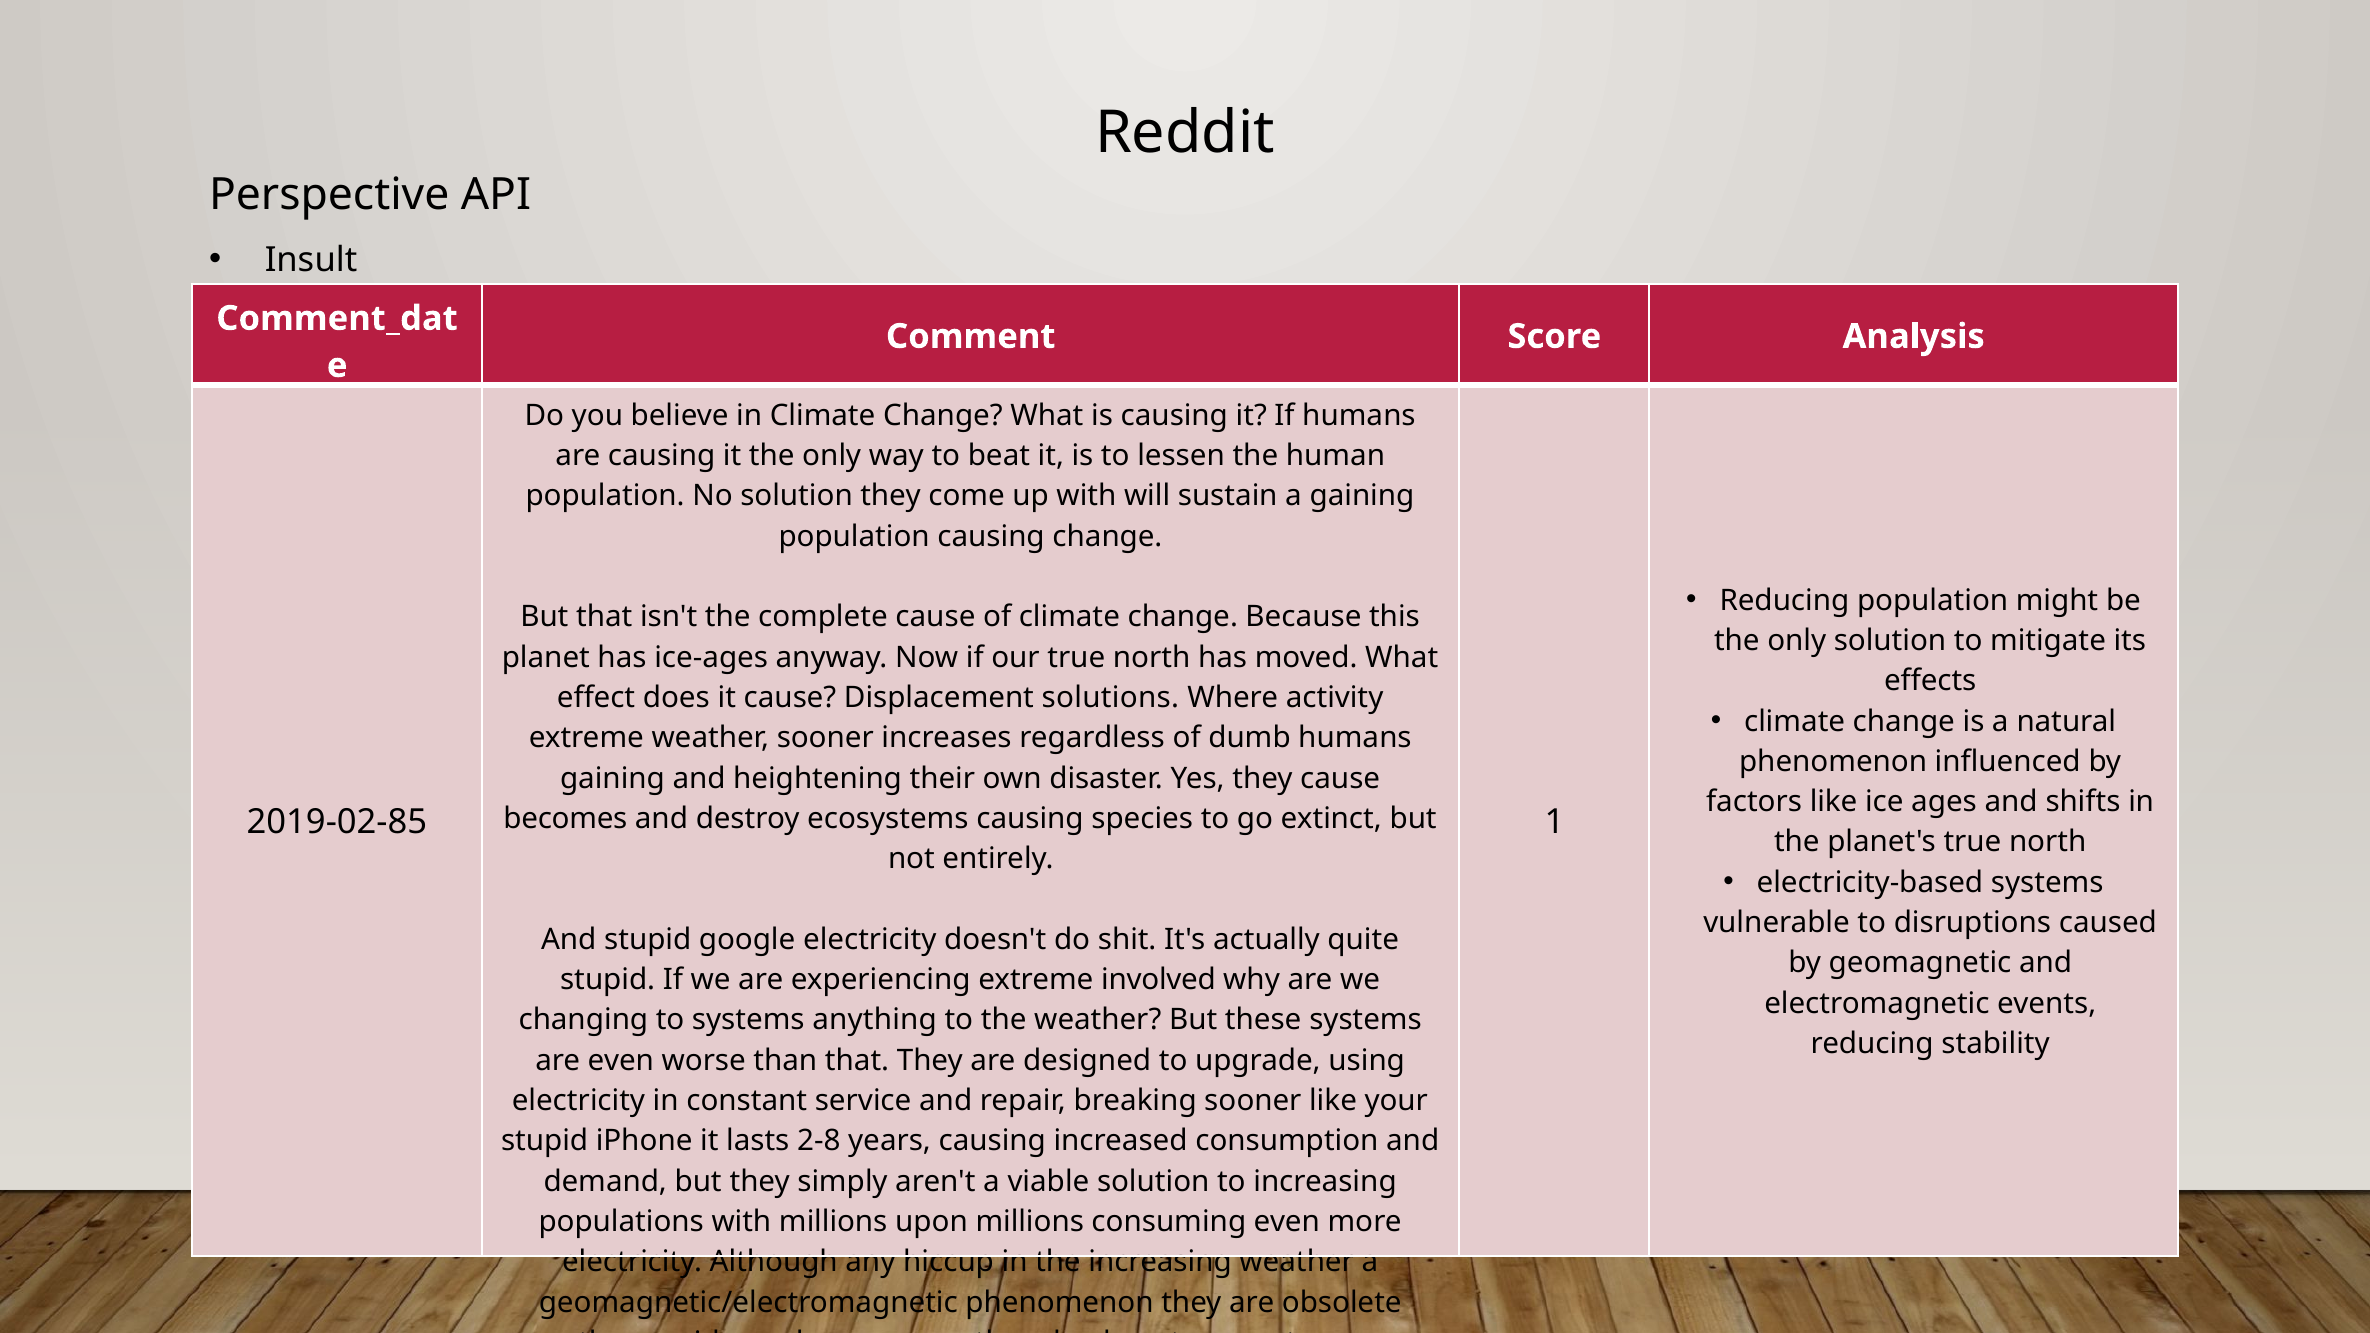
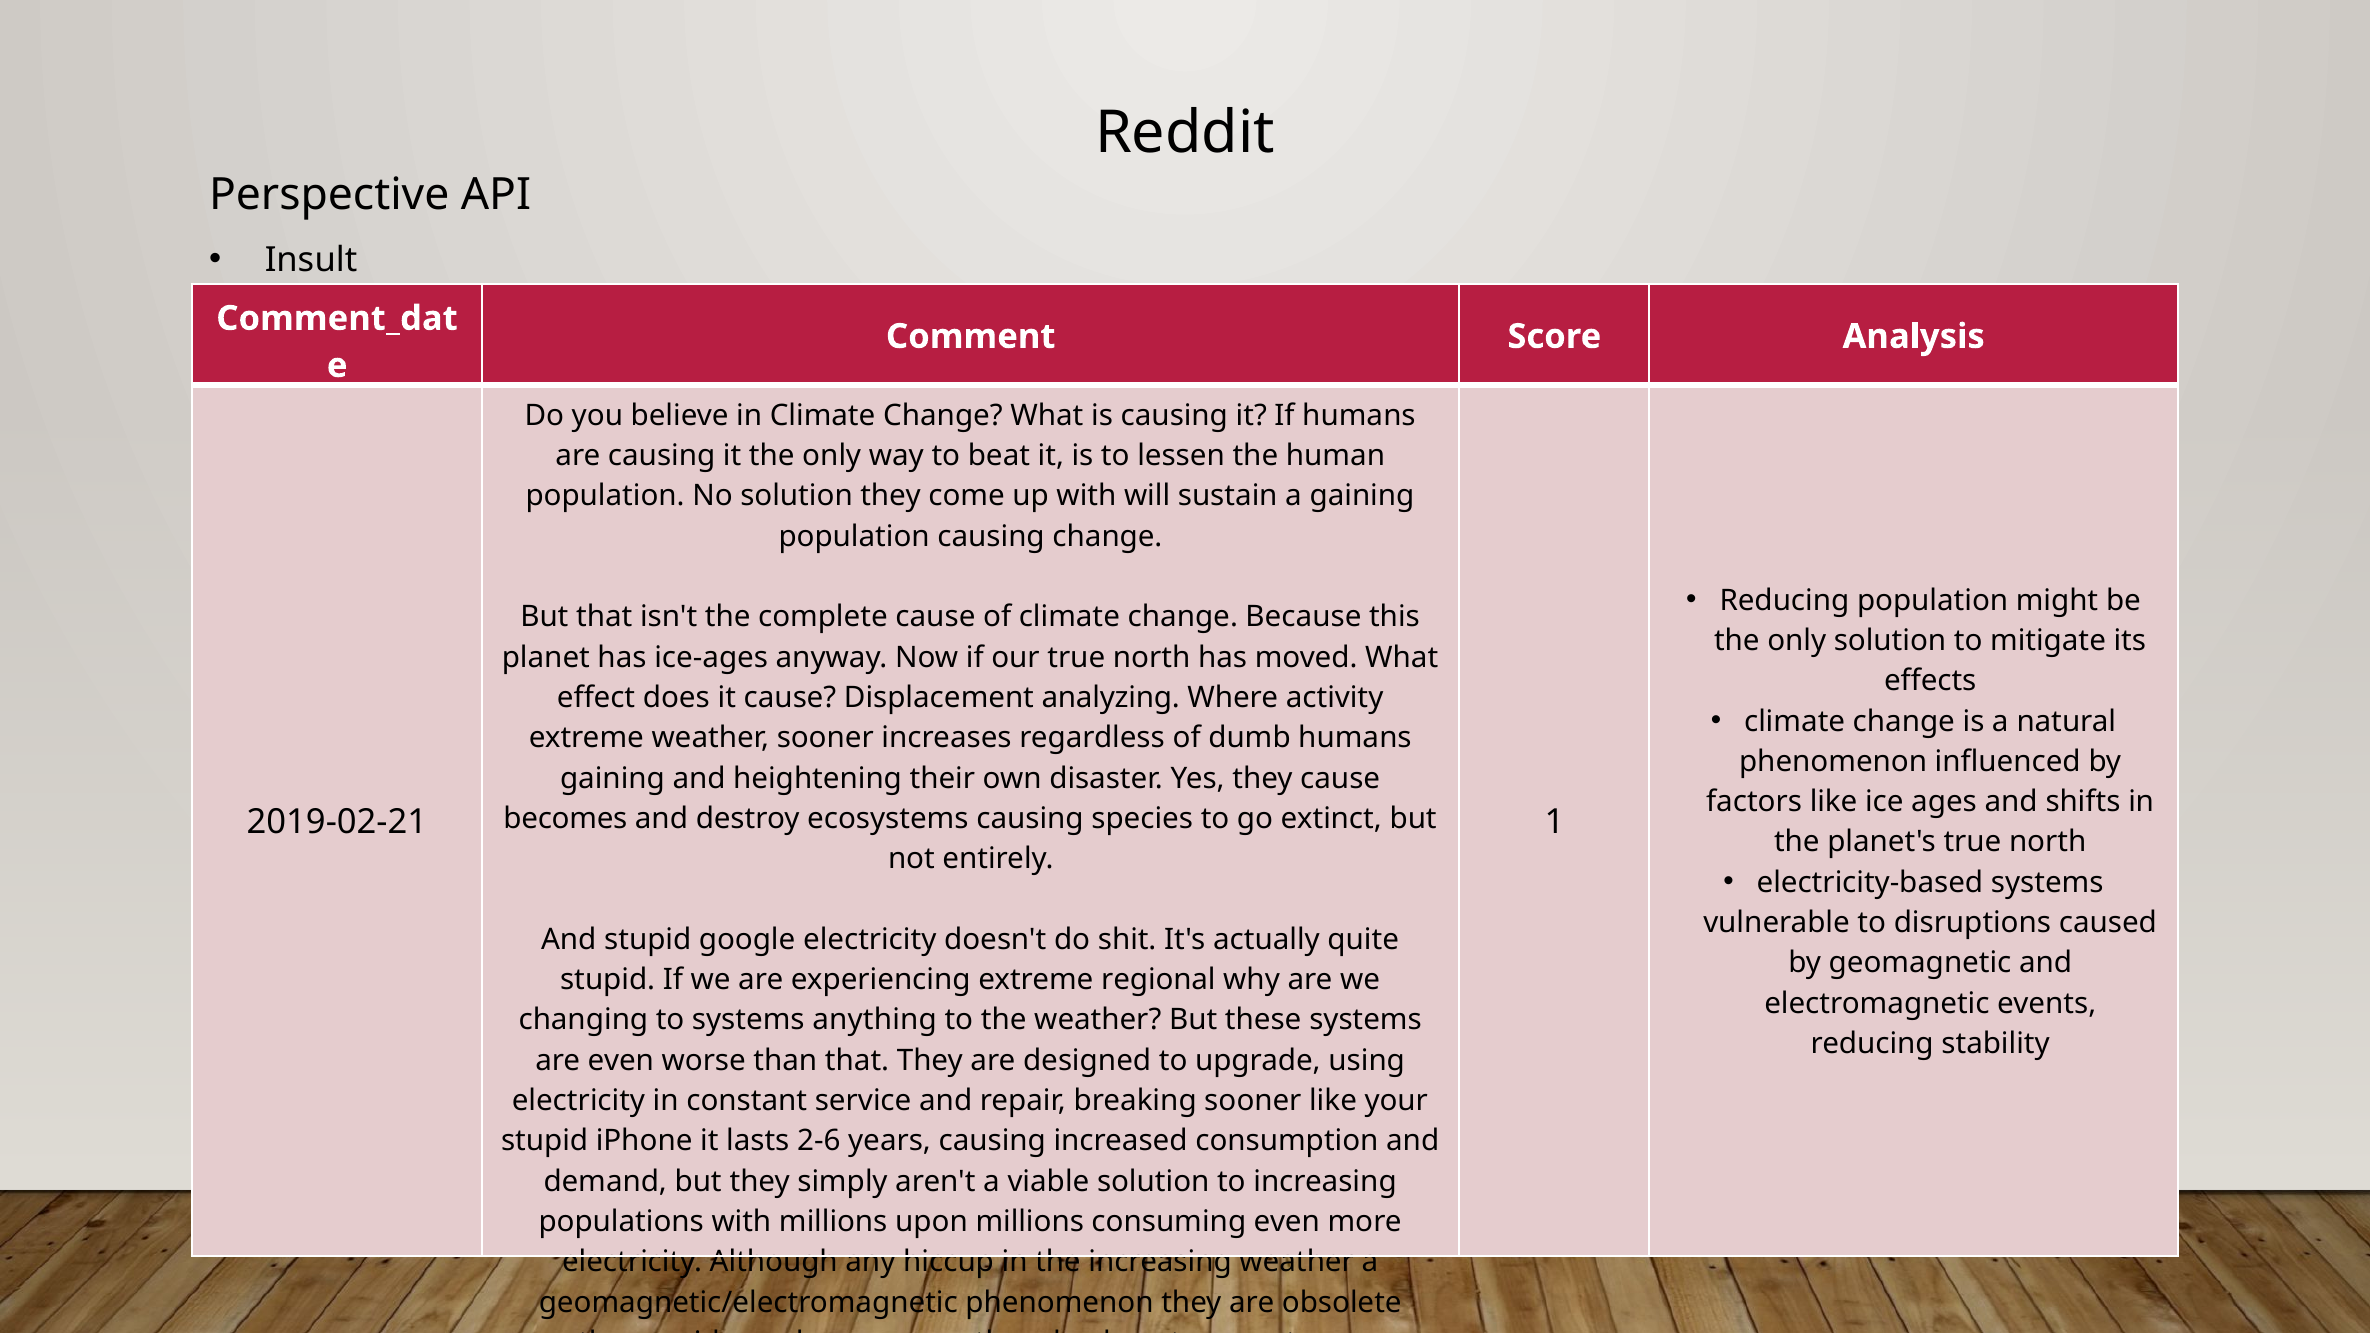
solutions: solutions -> analyzing
2019-02-85: 2019-02-85 -> 2019-02-21
involved: involved -> regional
2-8: 2-8 -> 2-6
